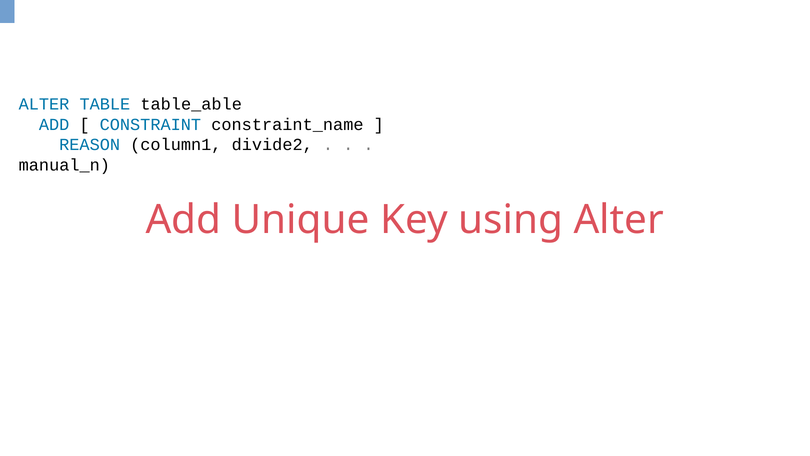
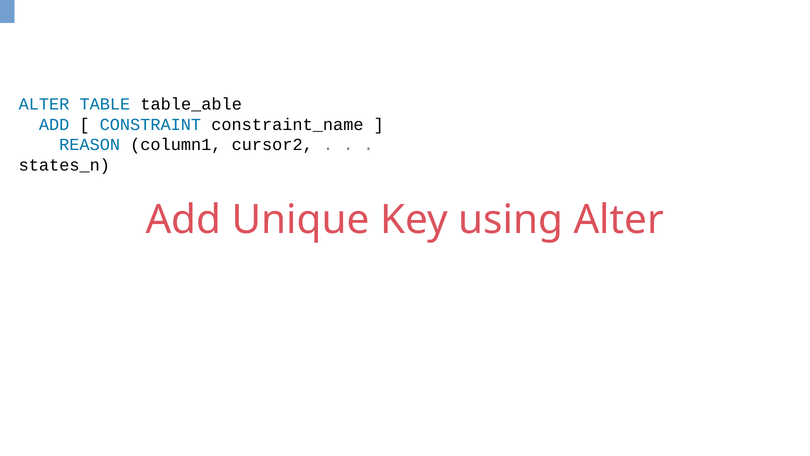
divide2: divide2 -> cursor2
manual_n: manual_n -> states_n
